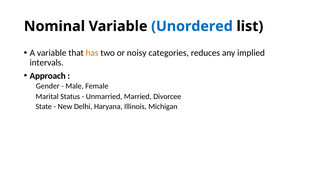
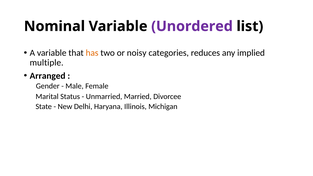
Unordered colour: blue -> purple
intervals: intervals -> multiple
Approach: Approach -> Arranged
